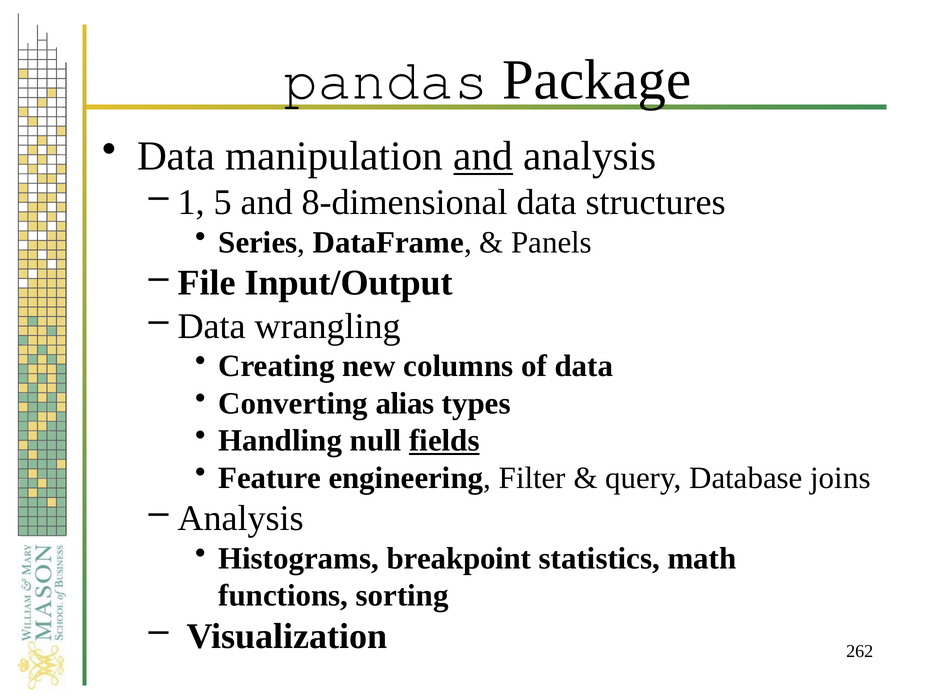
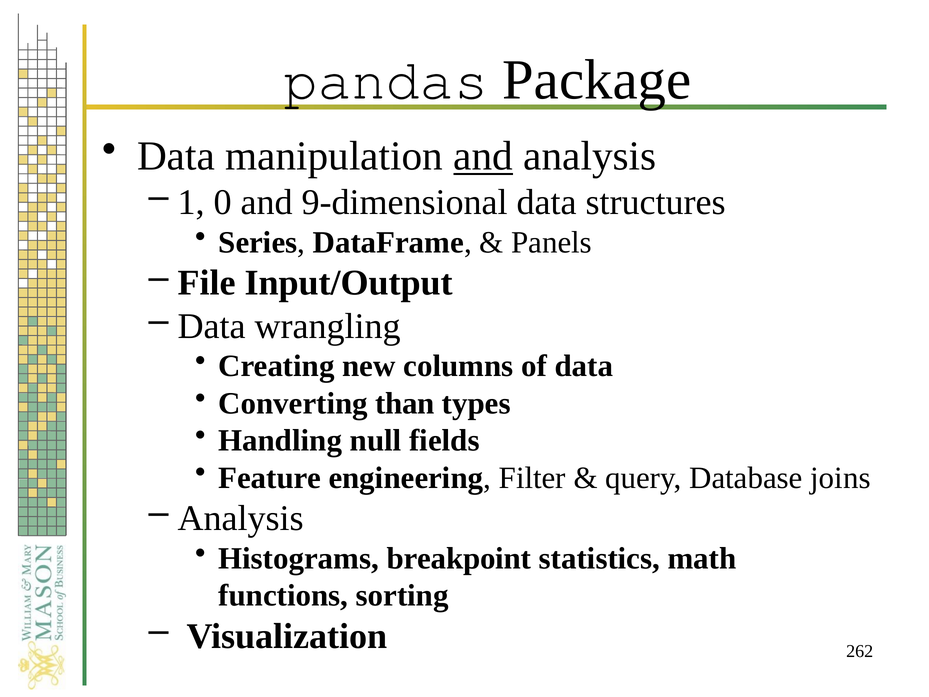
5: 5 -> 0
8-dimensional: 8-dimensional -> 9-dimensional
alias: alias -> than
fields underline: present -> none
